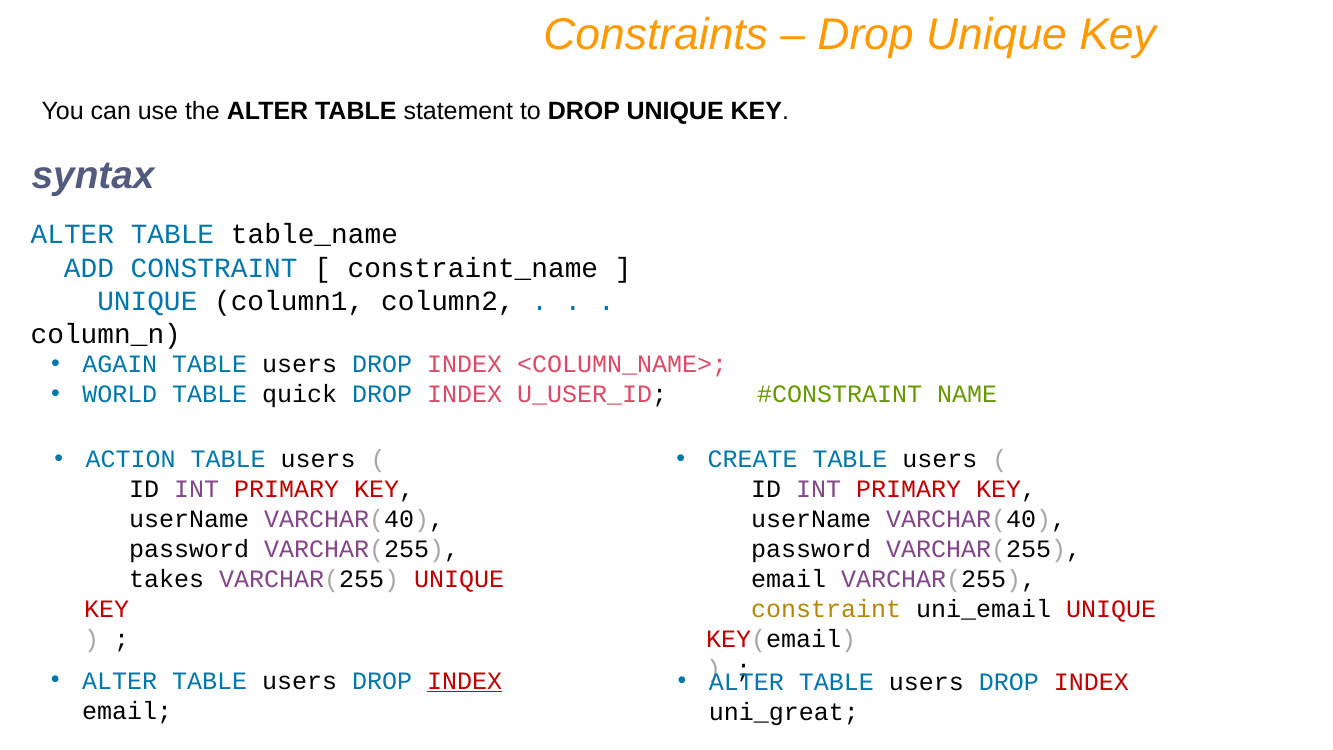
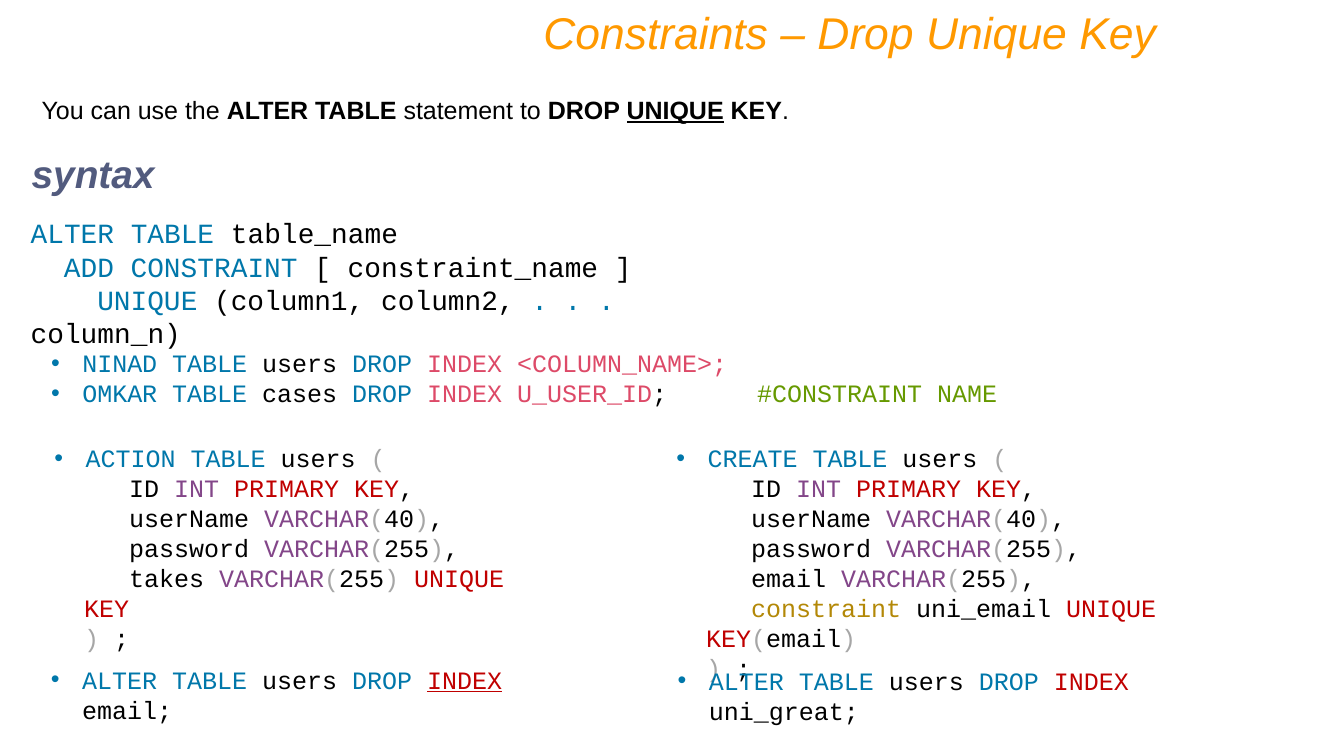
UNIQUE at (675, 111) underline: none -> present
AGAIN: AGAIN -> NINAD
WORLD: WORLD -> OMKAR
quick: quick -> cases
